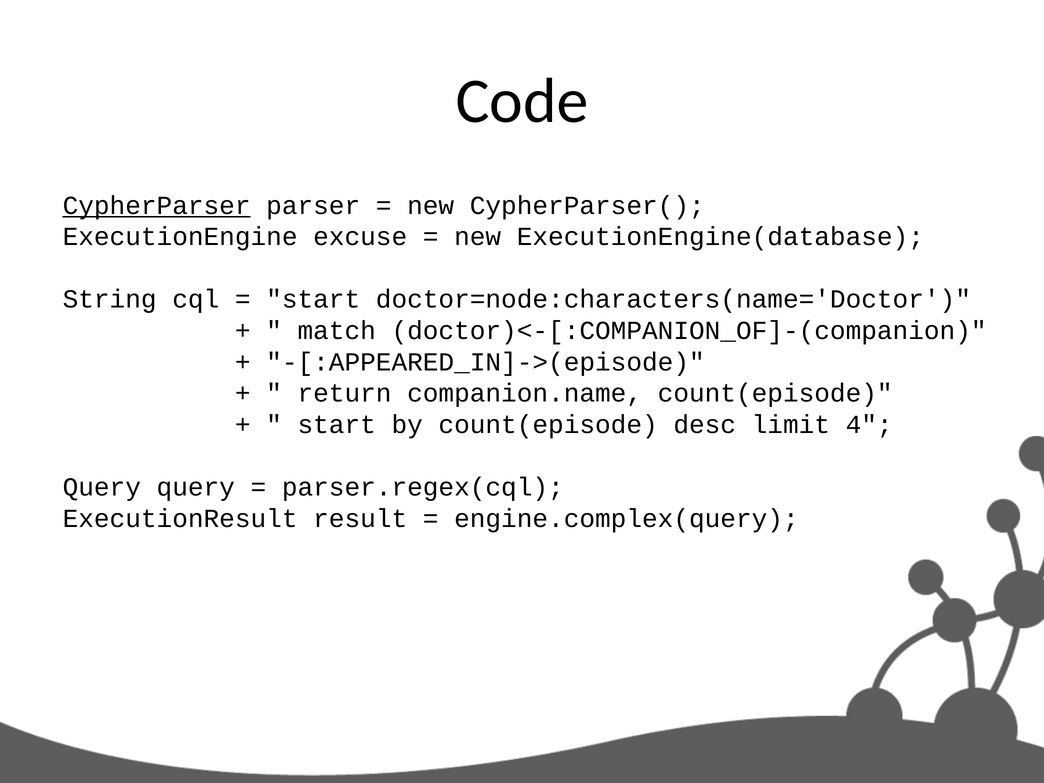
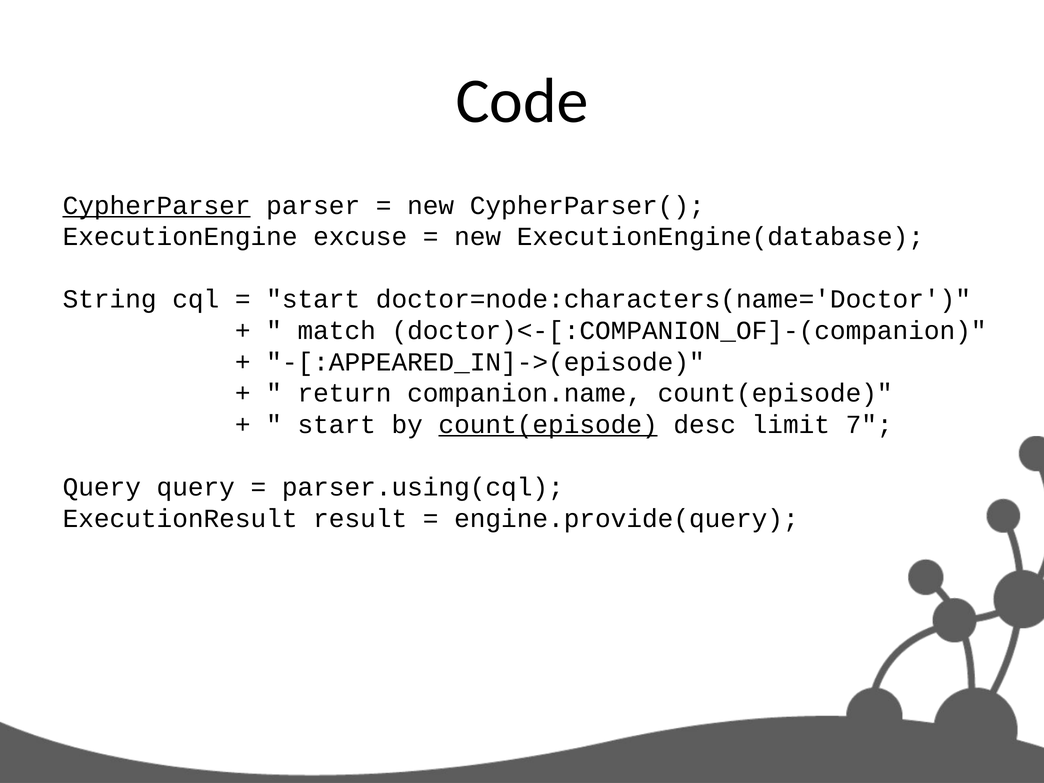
count(episode at (548, 425) underline: none -> present
4: 4 -> 7
parser.regex(cql: parser.regex(cql -> parser.using(cql
engine.complex(query: engine.complex(query -> engine.provide(query
